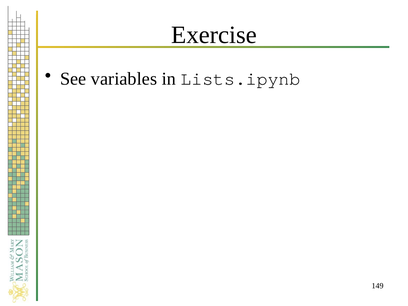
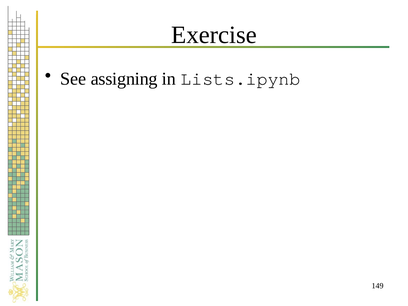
variables: variables -> assigning
